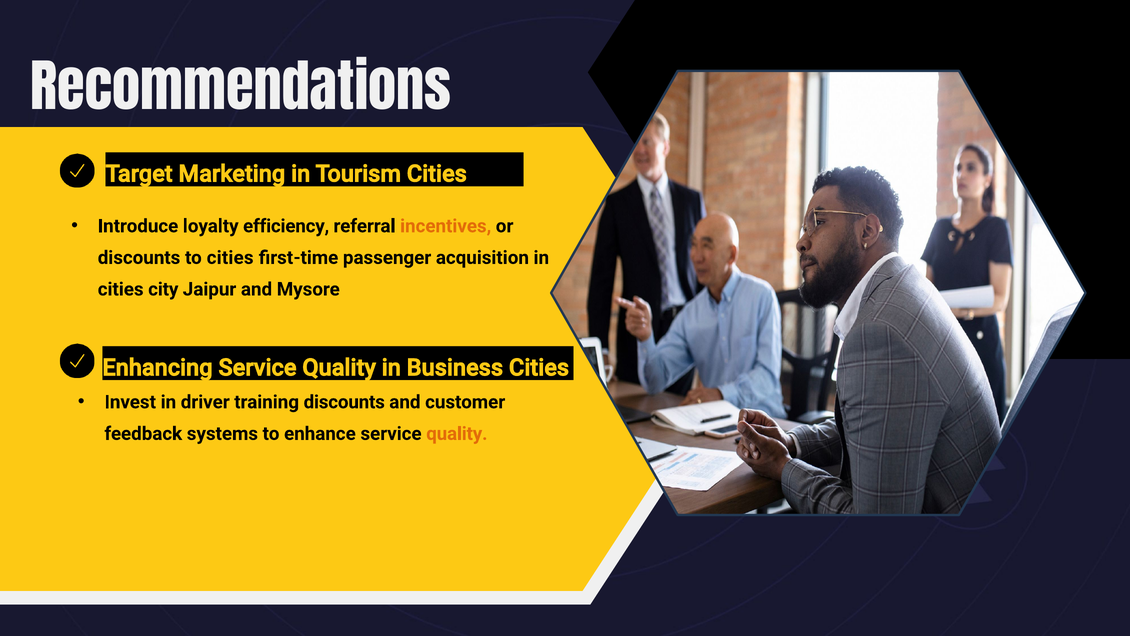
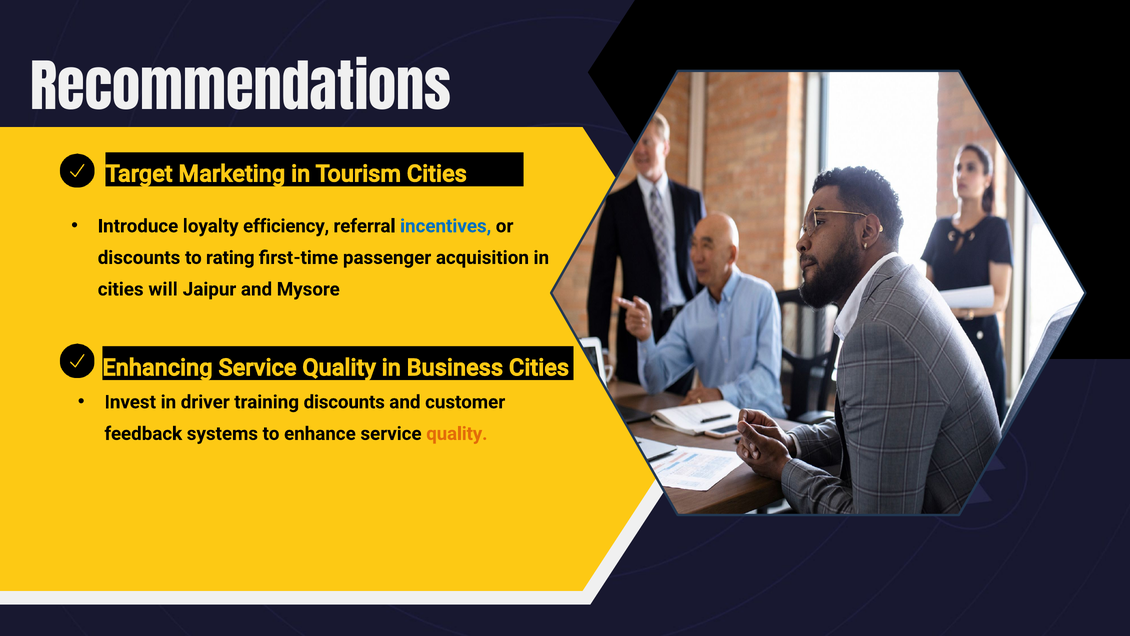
incentives colour: orange -> blue
to cities: cities -> rating
city: city -> will
